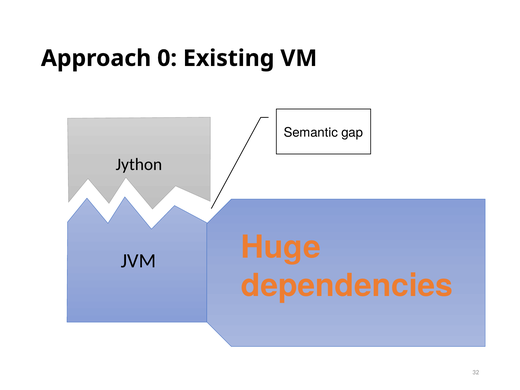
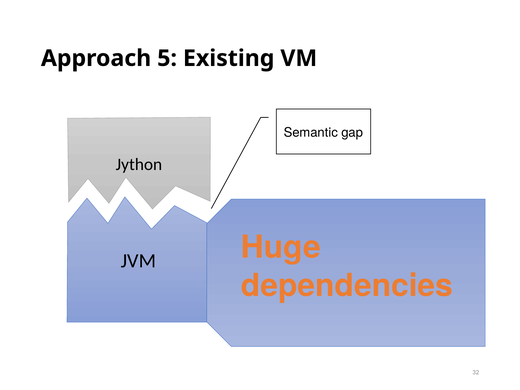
0: 0 -> 5
